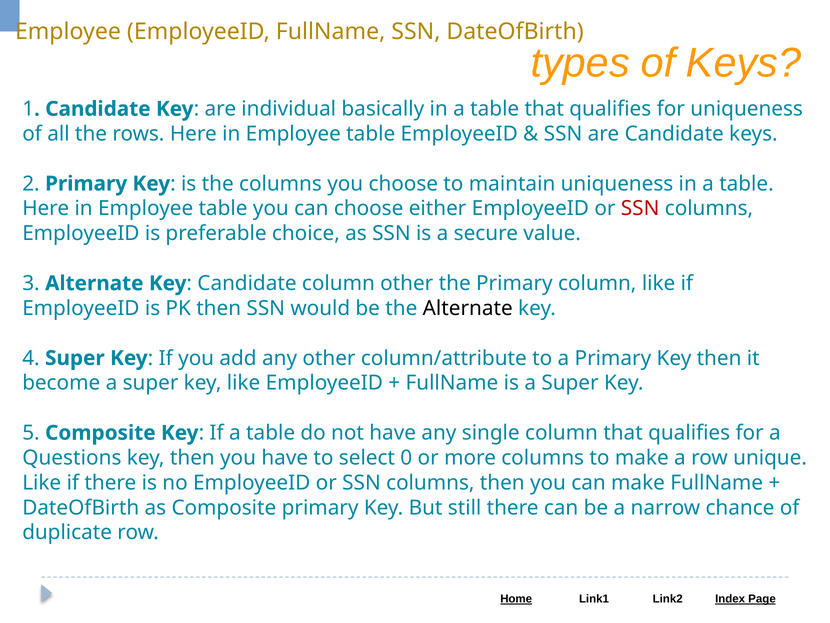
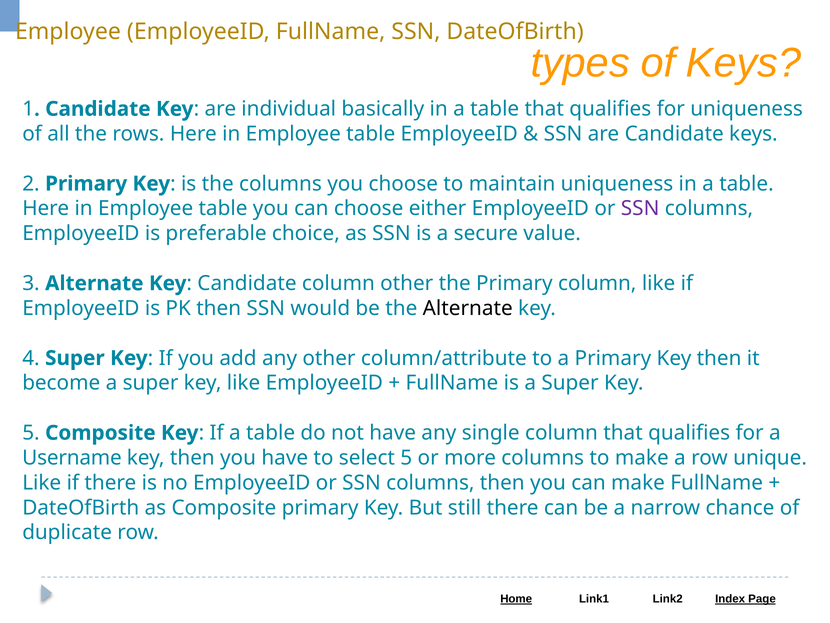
SSN at (640, 208) colour: red -> purple
Questions: Questions -> Username
select 0: 0 -> 5
